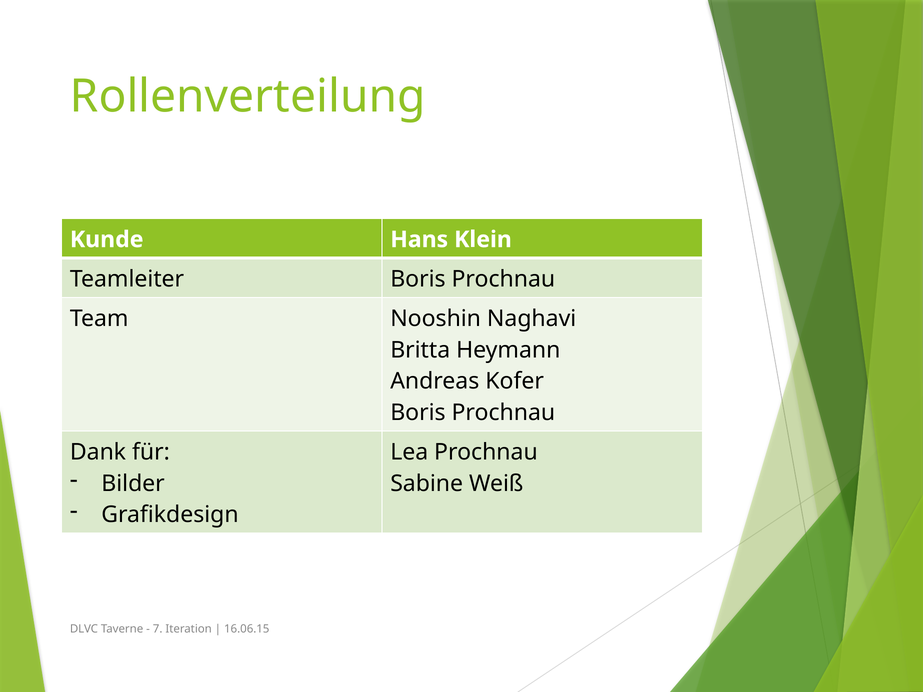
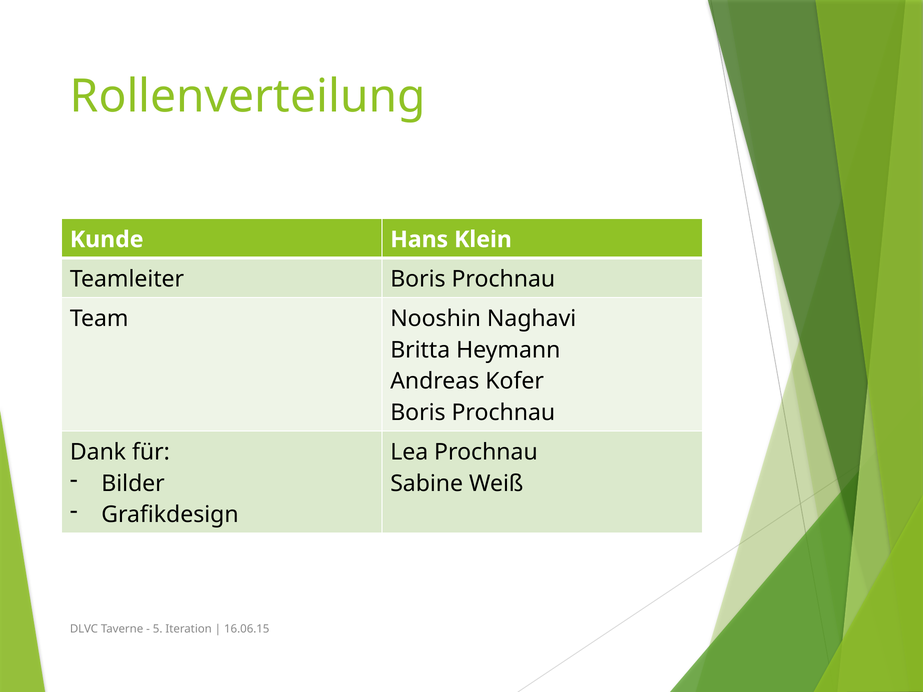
7: 7 -> 5
